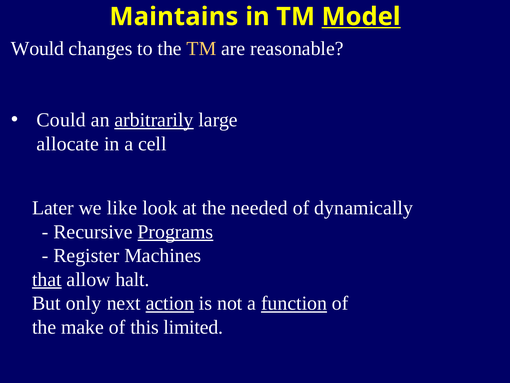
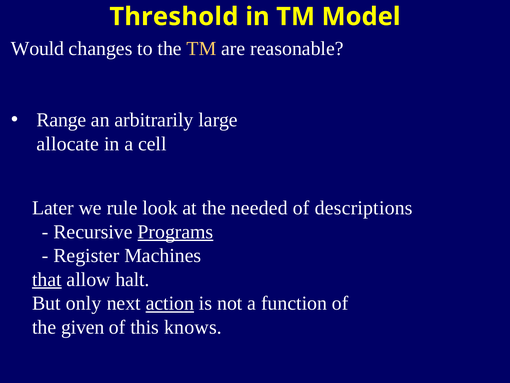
Maintains: Maintains -> Threshold
Model underline: present -> none
Could: Could -> Range
arbitrarily underline: present -> none
like: like -> rule
dynamically: dynamically -> descriptions
function underline: present -> none
make: make -> given
limited: limited -> knows
